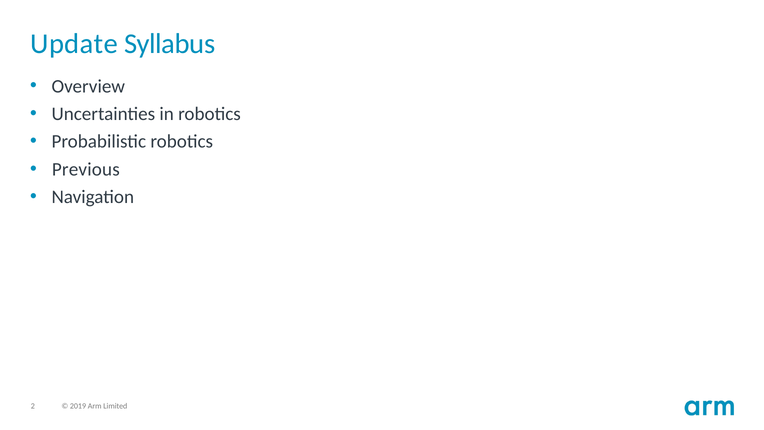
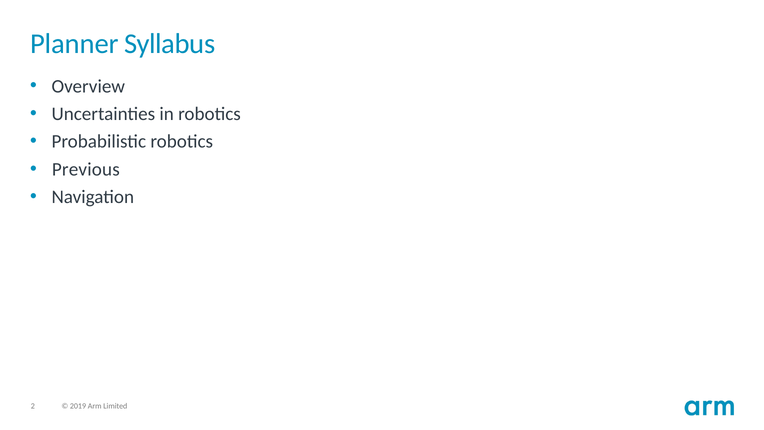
Update: Update -> Planner
